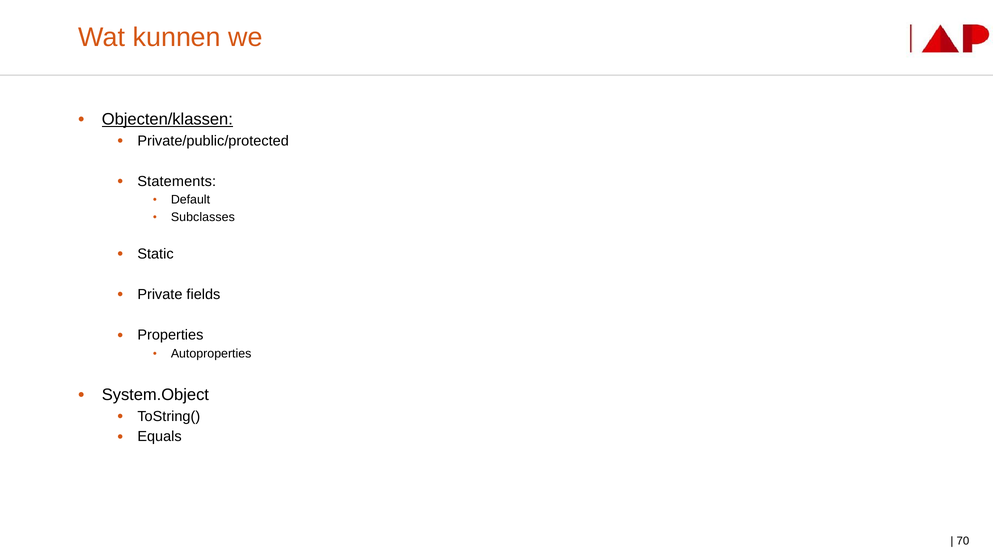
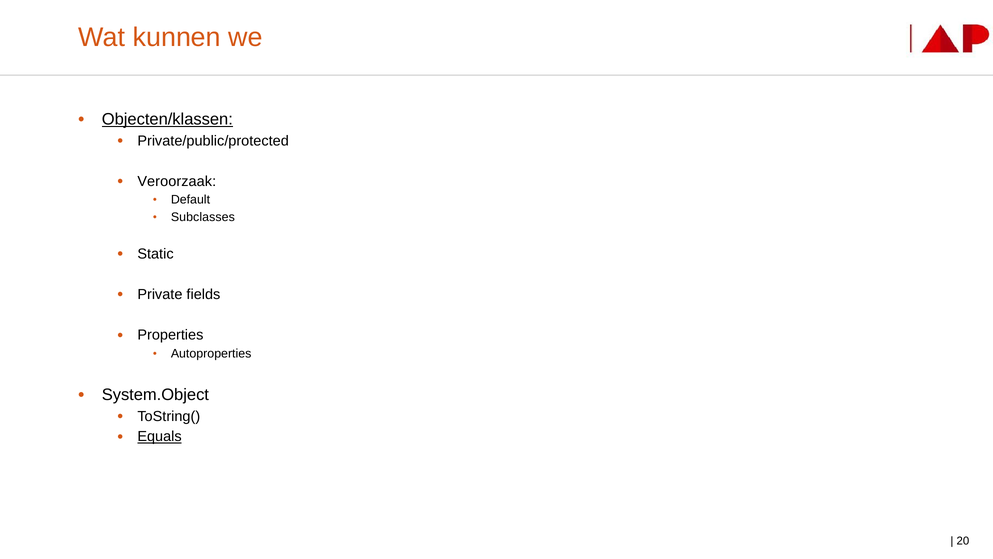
Statements: Statements -> Veroorzaak
Equals underline: none -> present
70: 70 -> 20
